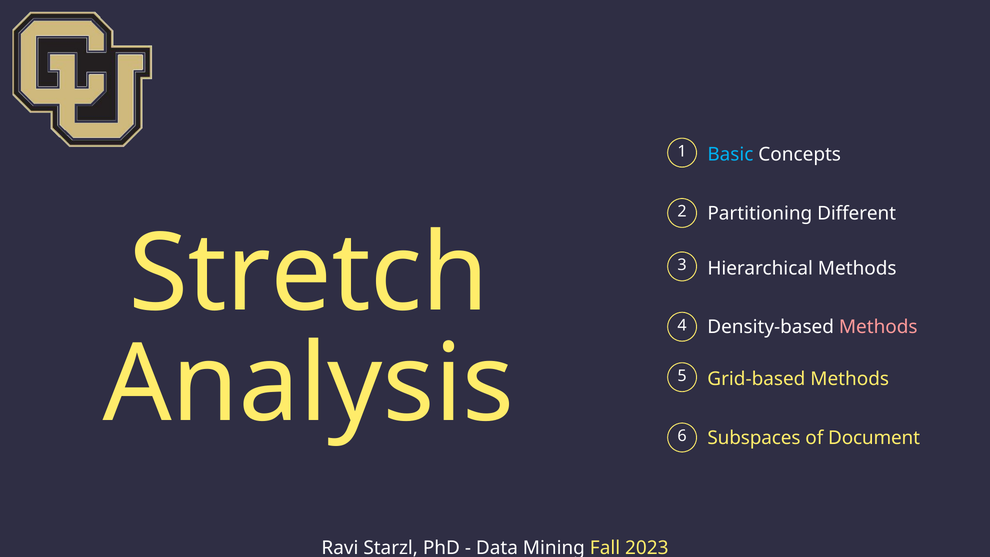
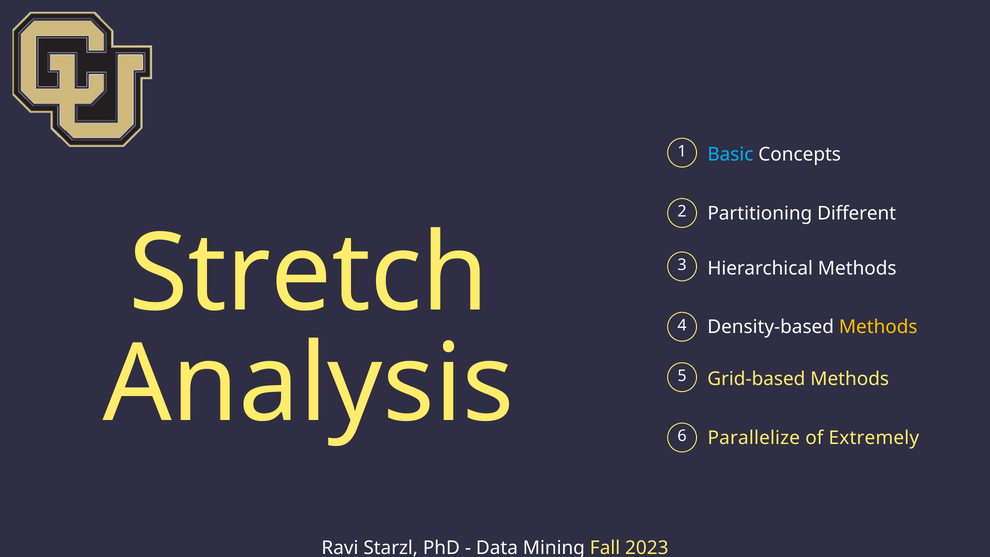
Methods at (878, 327) colour: pink -> yellow
Subspaces: Subspaces -> Parallelize
Document: Document -> Extremely
